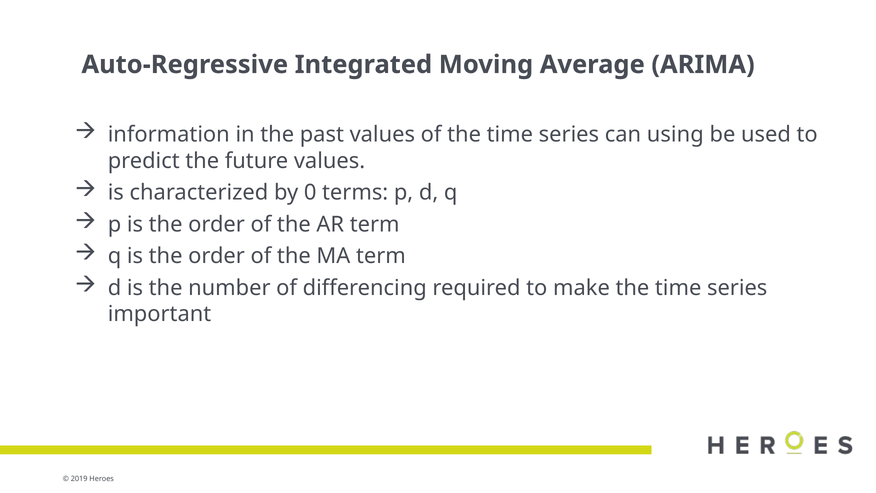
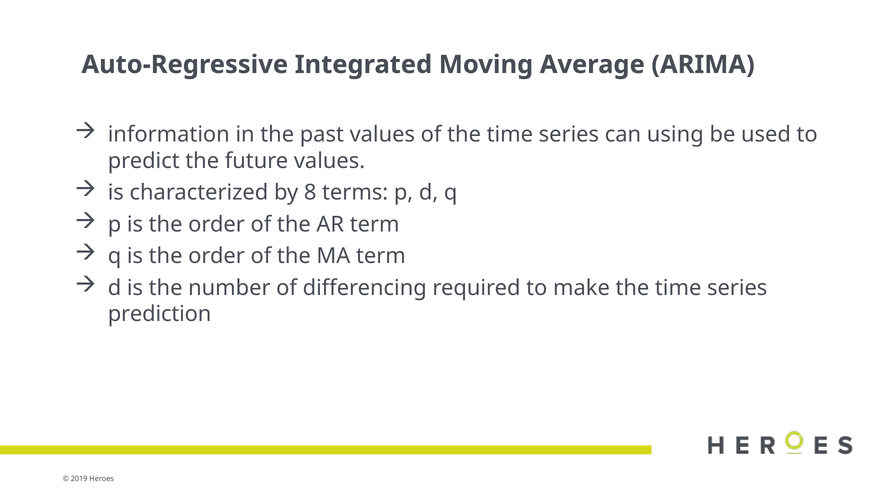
0: 0 -> 8
important: important -> prediction
